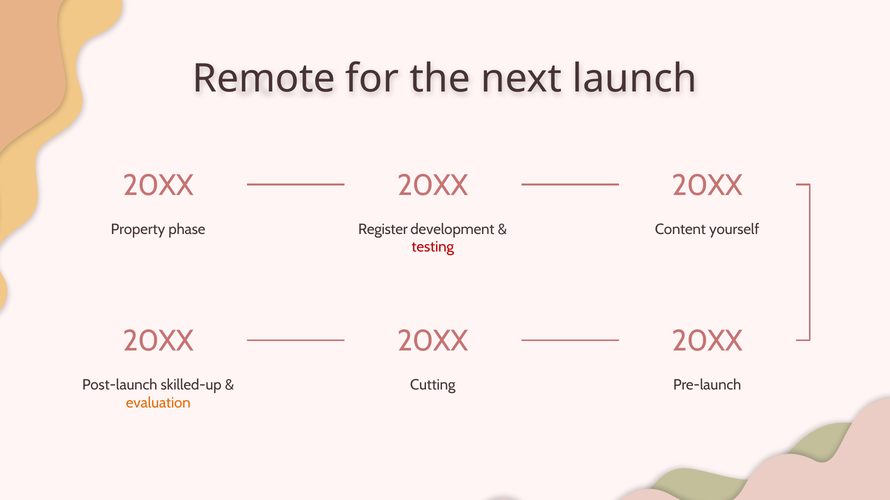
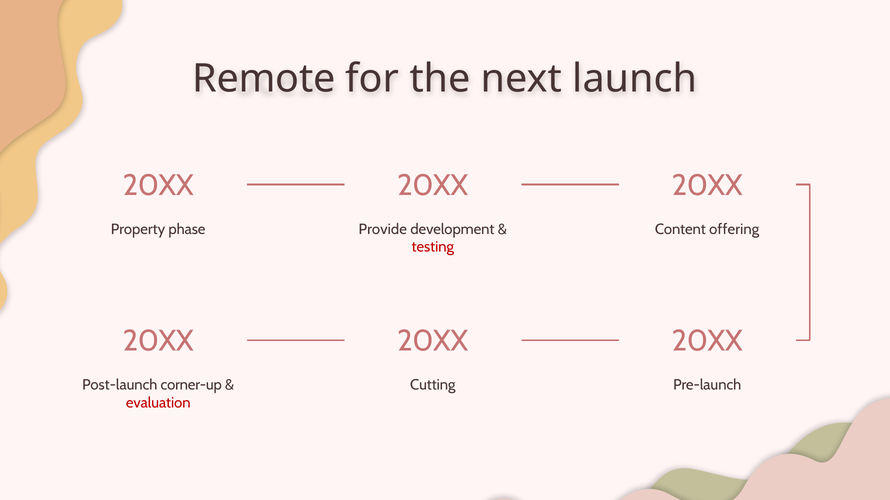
Register: Register -> Provide
yourself: yourself -> offering
skilled-up: skilled-up -> corner-up
evaluation colour: orange -> red
